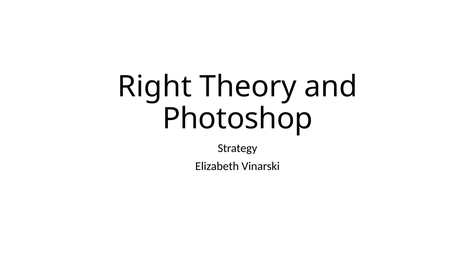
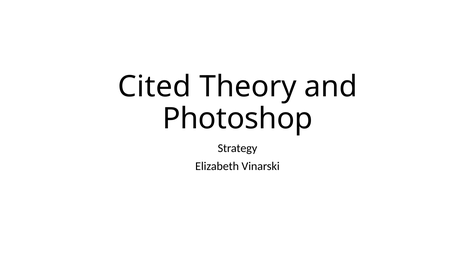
Right: Right -> Cited
